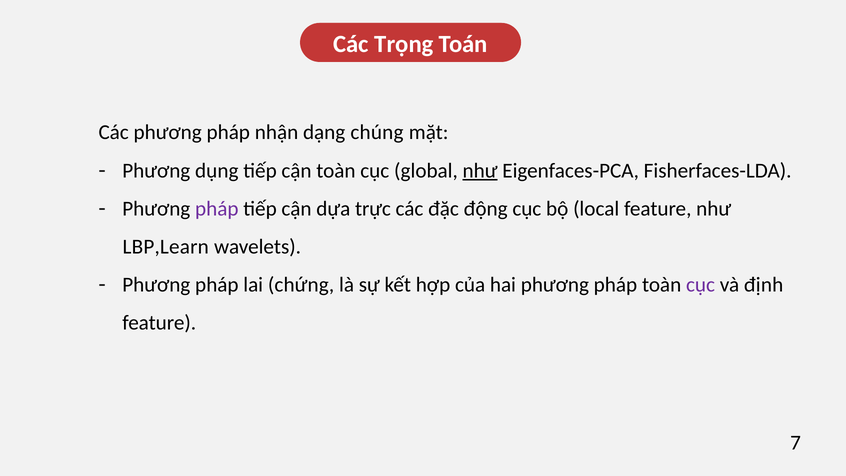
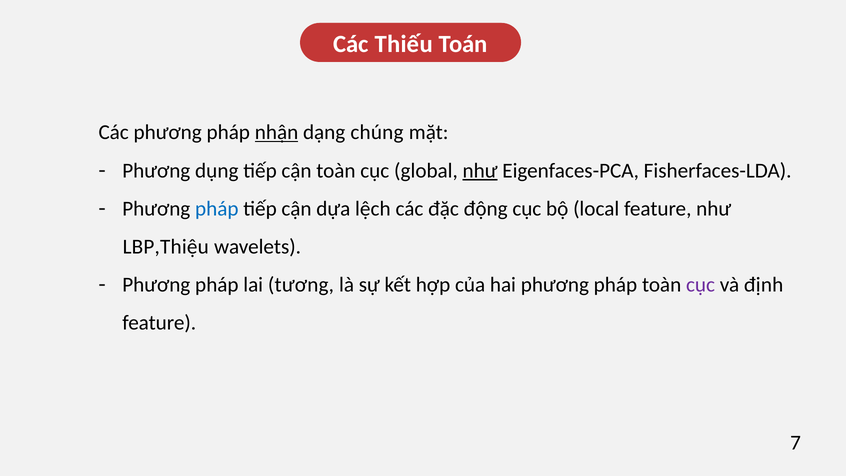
Trọng: Trọng -> Thiếu
nhận underline: none -> present
pháp at (217, 209) colour: purple -> blue
trực: trực -> lệch
LBP,Learn: LBP,Learn -> LBP,Thiệu
chứng: chứng -> tương
